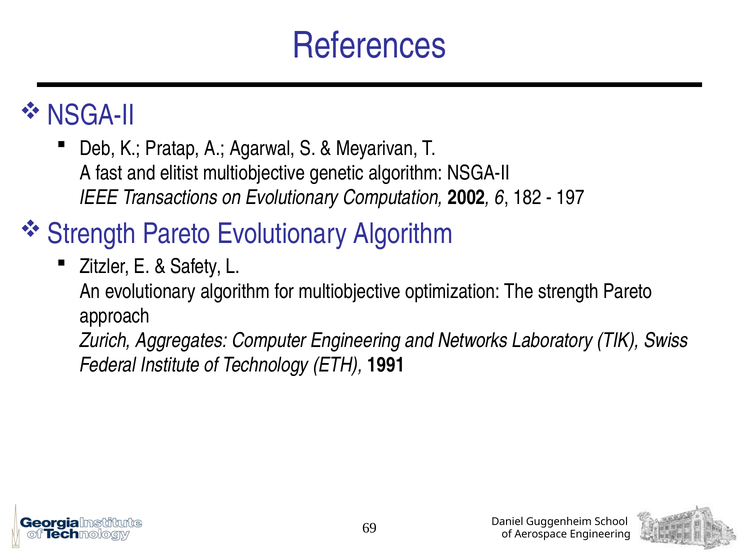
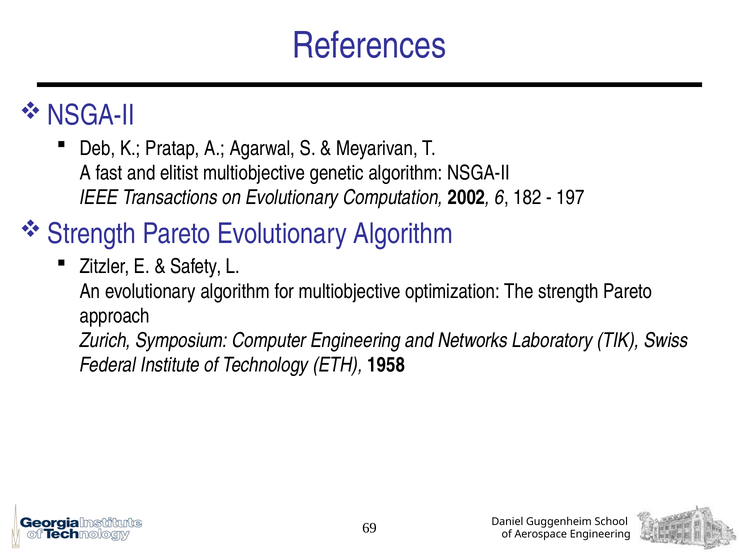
Aggregates: Aggregates -> Symposium
1991: 1991 -> 1958
